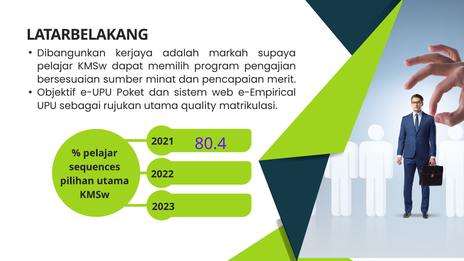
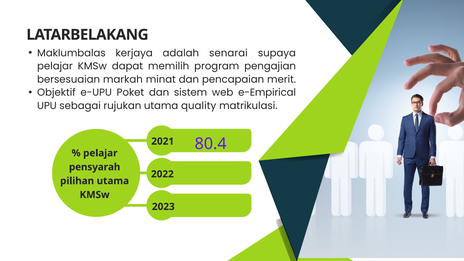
Dibangunkan: Dibangunkan -> Maklumbalas
markah: markah -> senarai
sumber: sumber -> markah
sequences: sequences -> pensyarah
